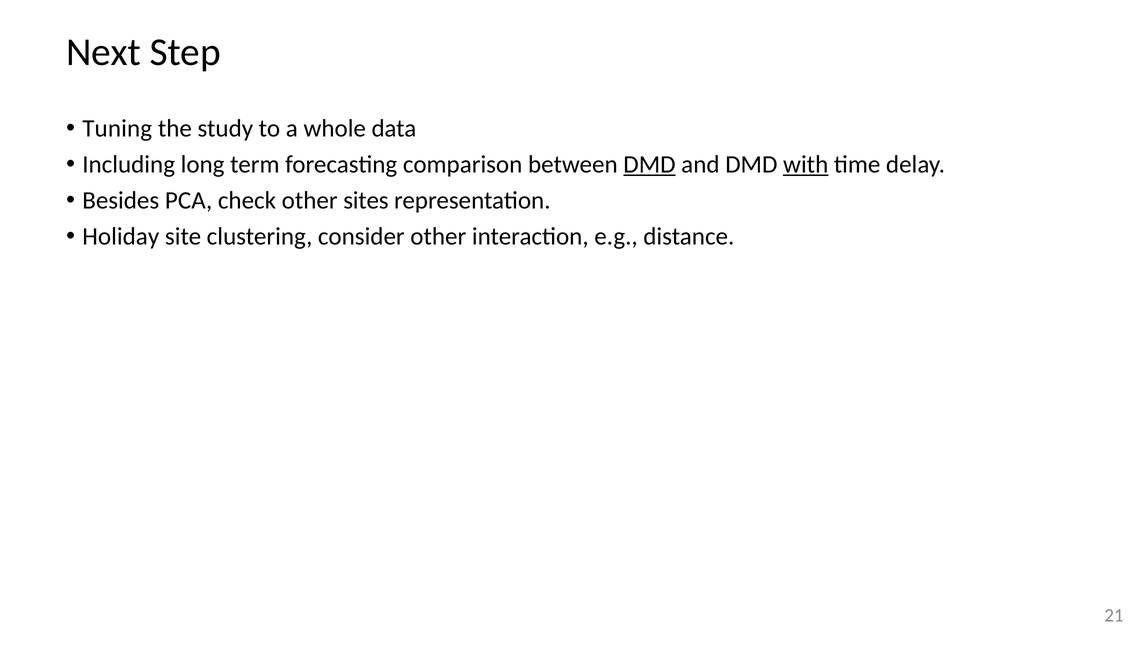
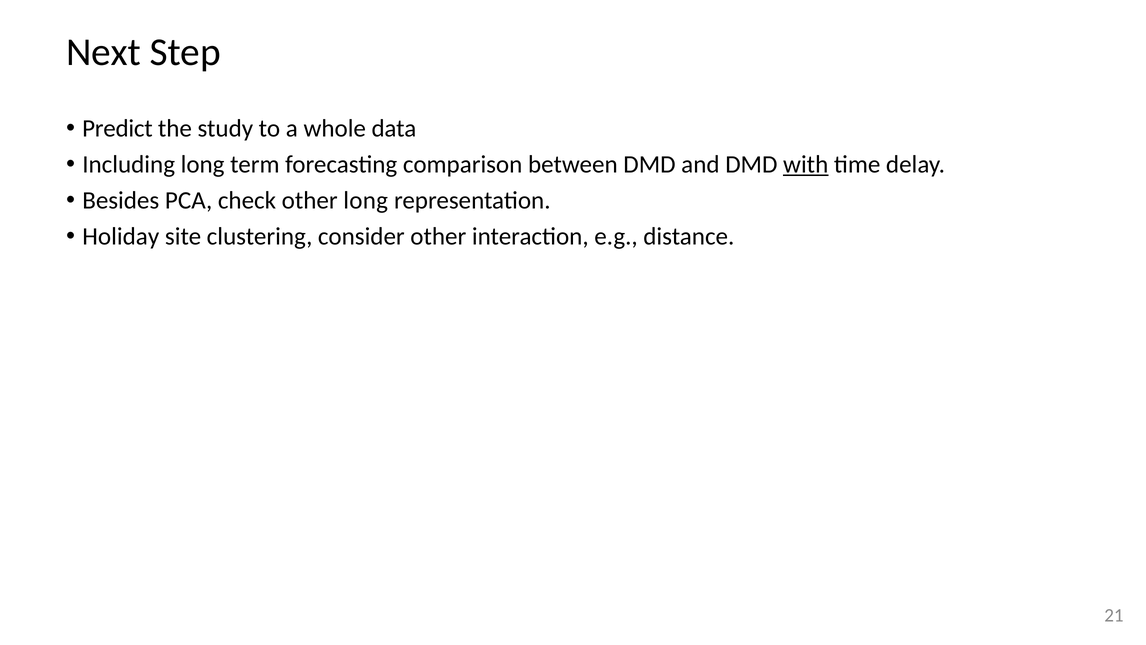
Tuning: Tuning -> Predict
DMD at (649, 164) underline: present -> none
other sites: sites -> long
